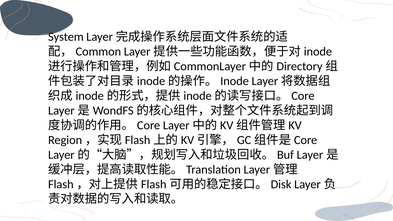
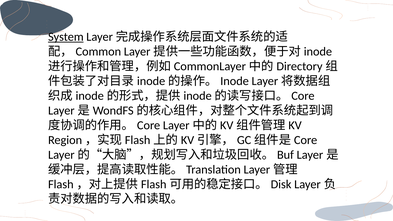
System underline: none -> present
